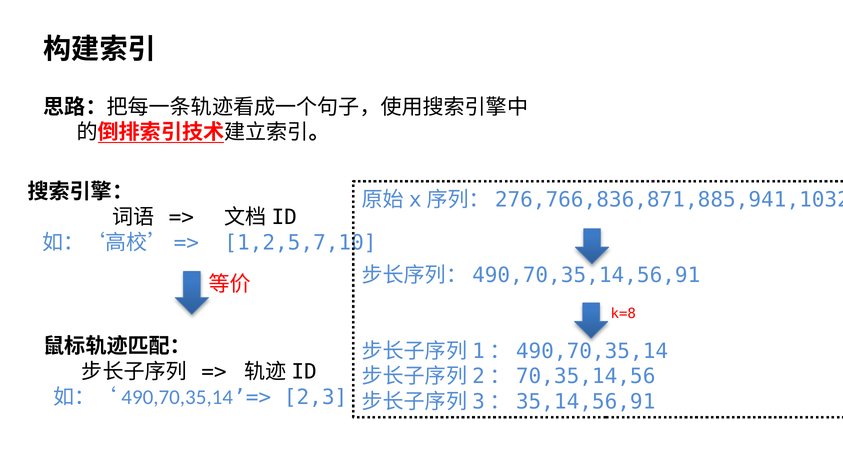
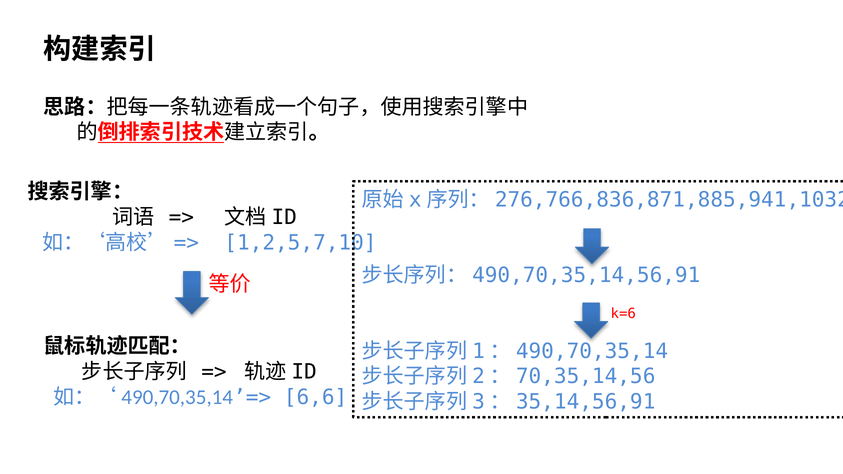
k=8: k=8 -> k=6
2,3: 2,3 -> 6,6
